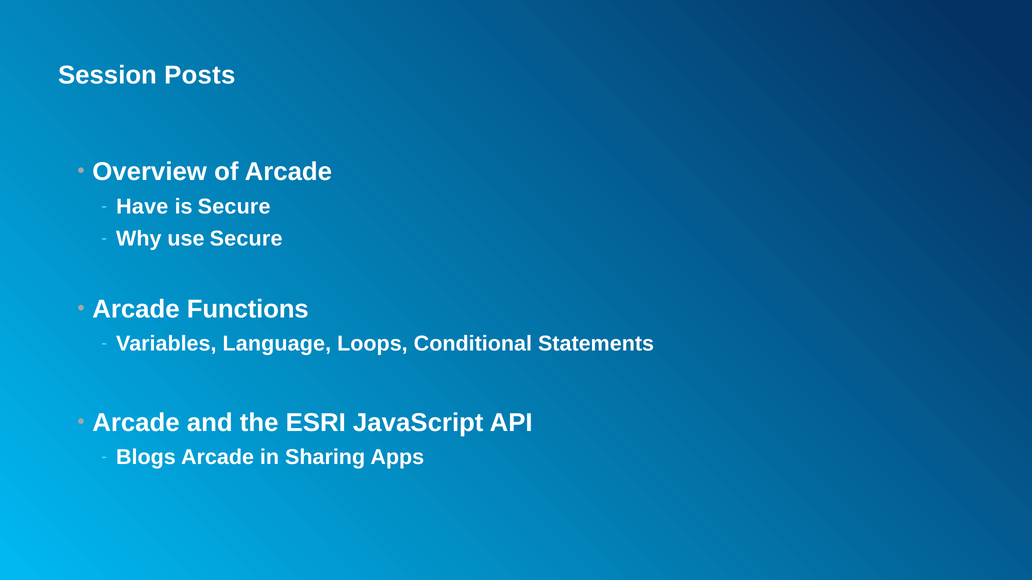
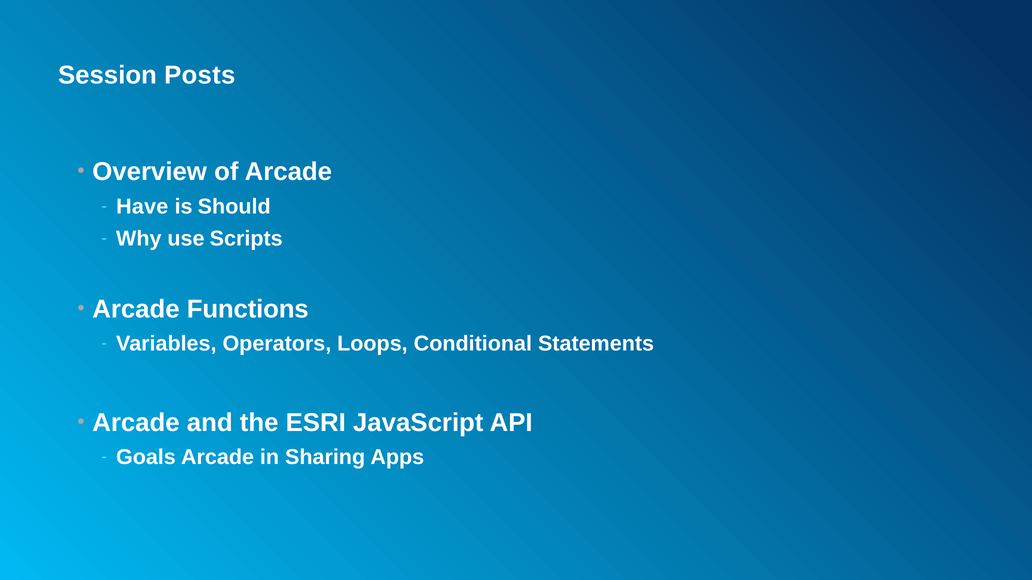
is Secure: Secure -> Should
use Secure: Secure -> Scripts
Language: Language -> Operators
Blogs: Blogs -> Goals
